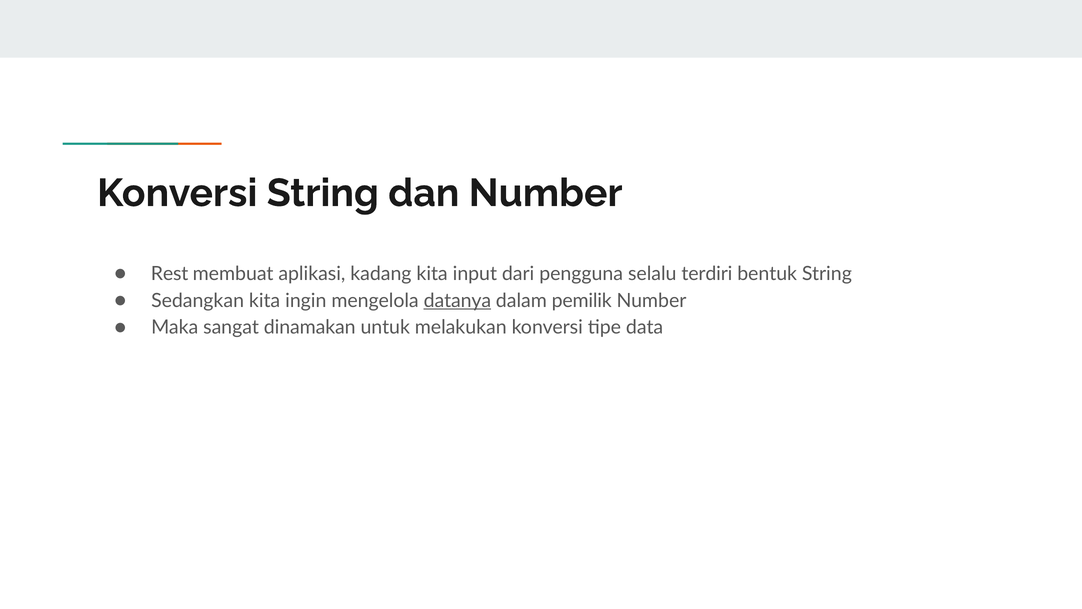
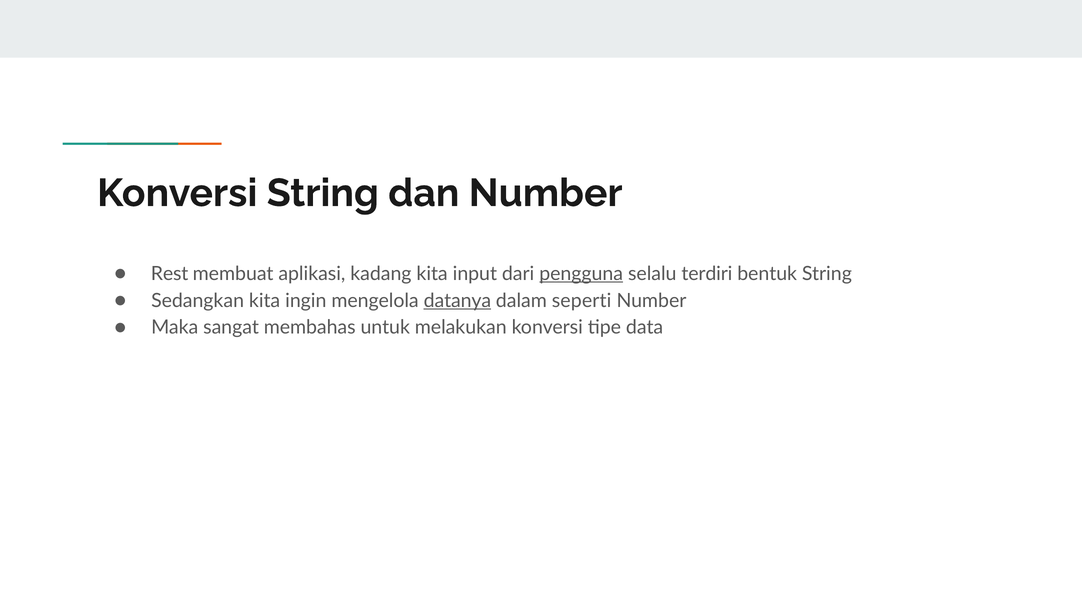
pengguna underline: none -> present
pemilik: pemilik -> seperti
dinamakan: dinamakan -> membahas
